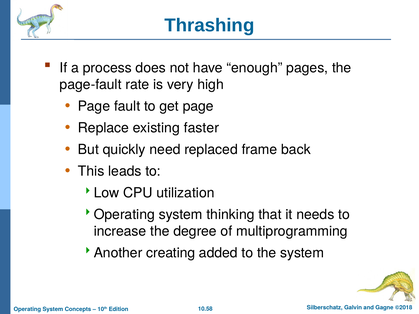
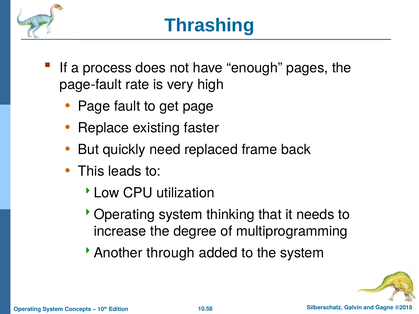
creating: creating -> through
